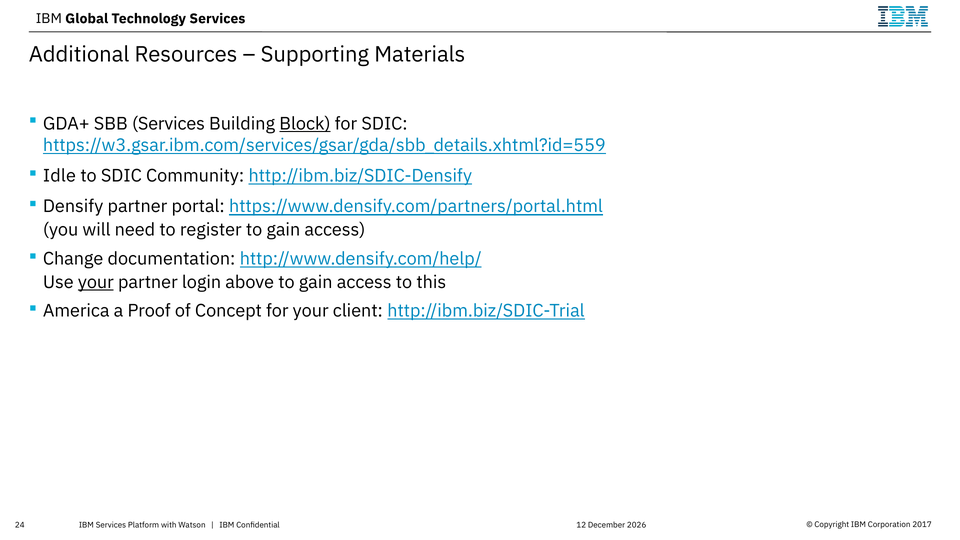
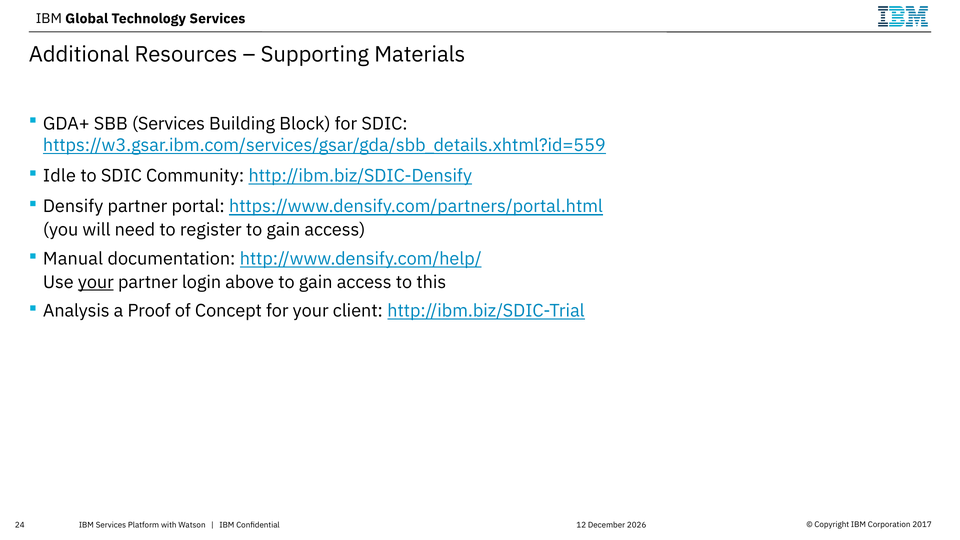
Block underline: present -> none
Change: Change -> Manual
America: America -> Analysis
